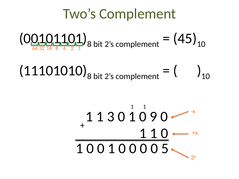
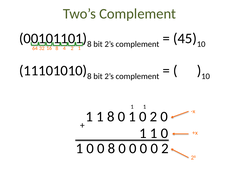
1 3: 3 -> 8
1 0 9: 9 -> 2
1 0 0 1: 1 -> 8
0 0 5: 5 -> 2
